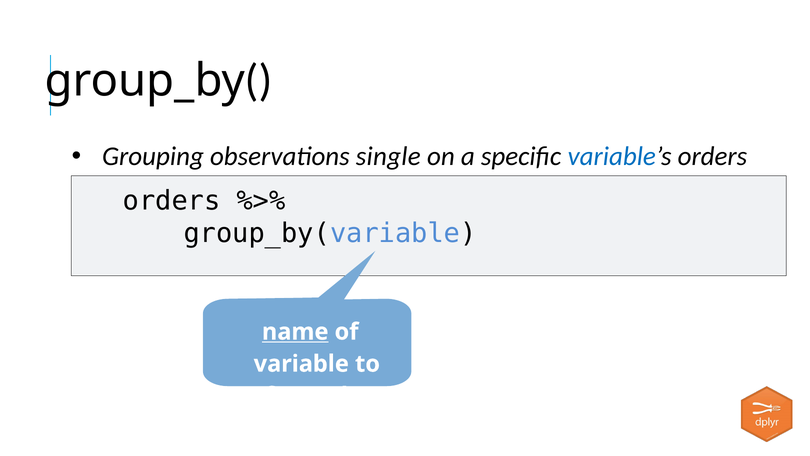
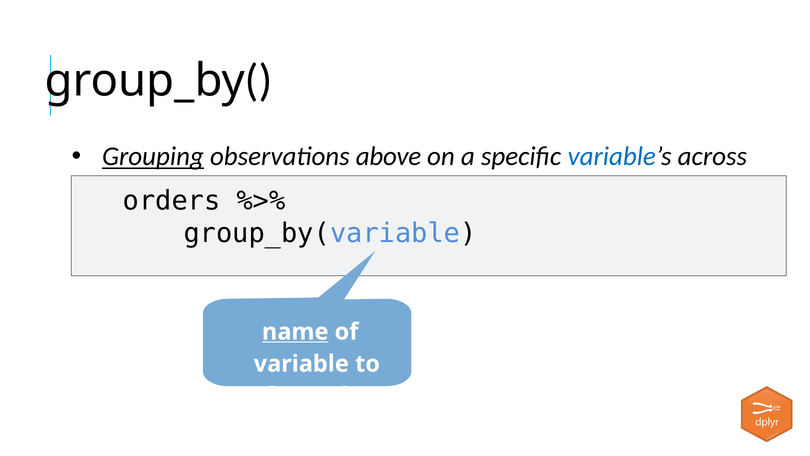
Grouping underline: none -> present
single: single -> above
variable’s orders: orders -> across
